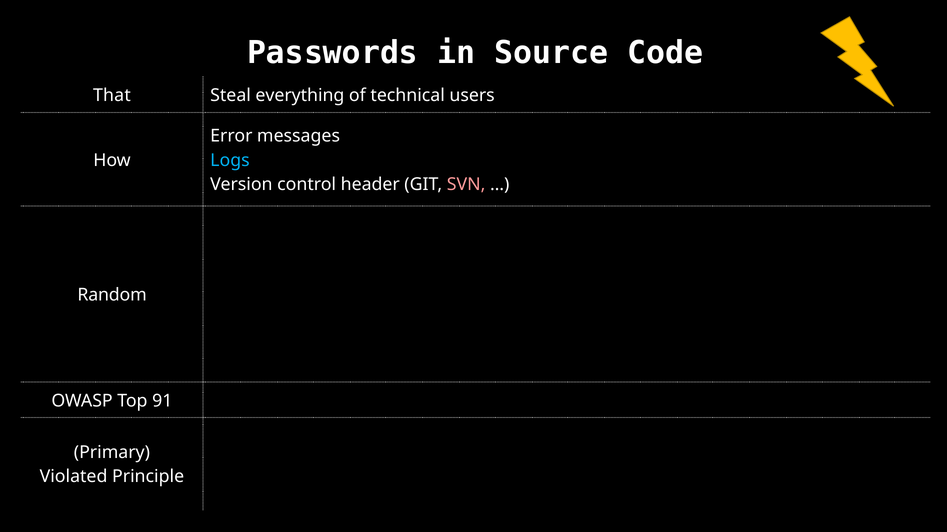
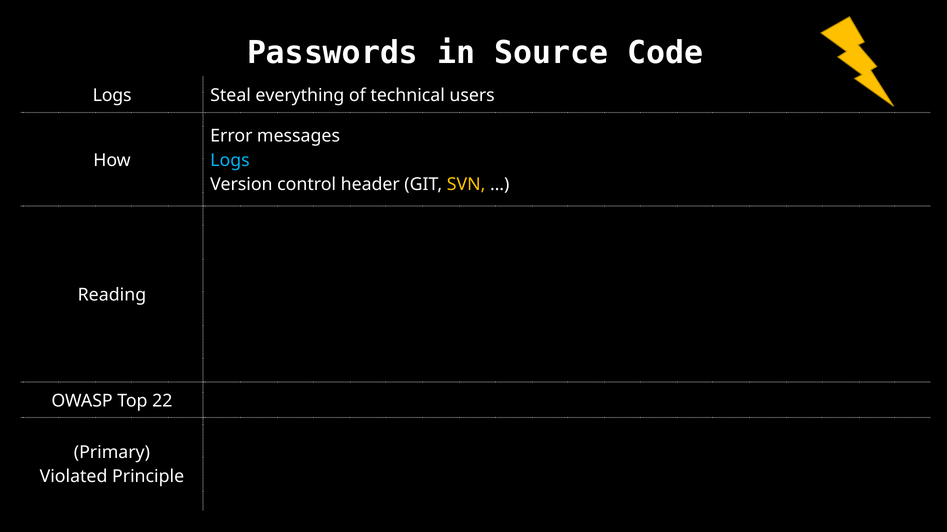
That at (112, 96): That -> Logs
SVN colour: pink -> yellow
Random: Random -> Reading
91: 91 -> 22
